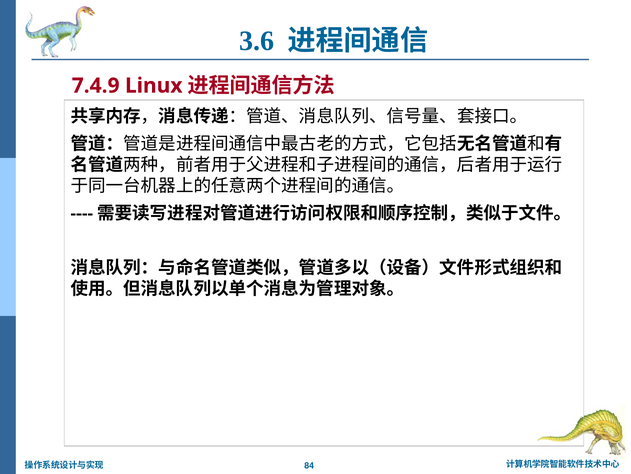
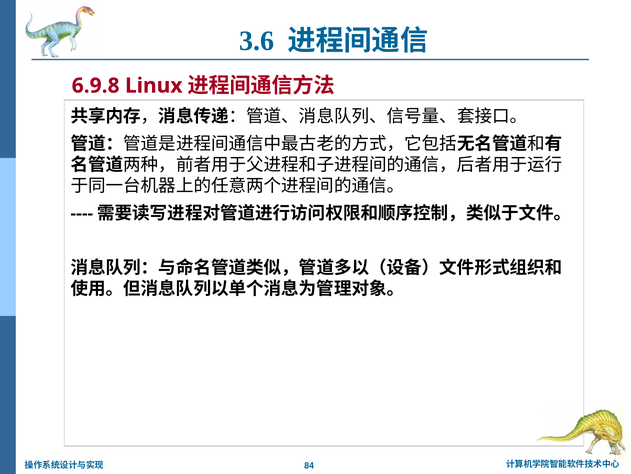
7.4.9: 7.4.9 -> 6.9.8
